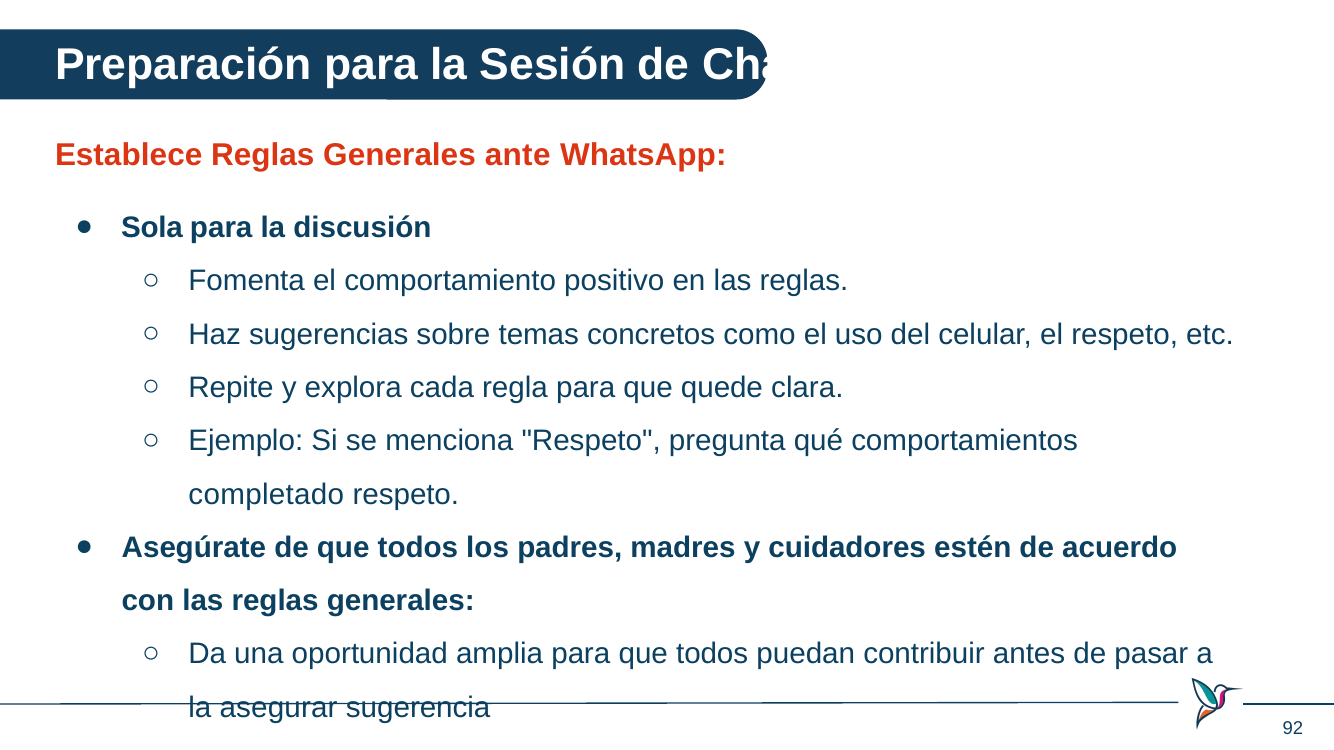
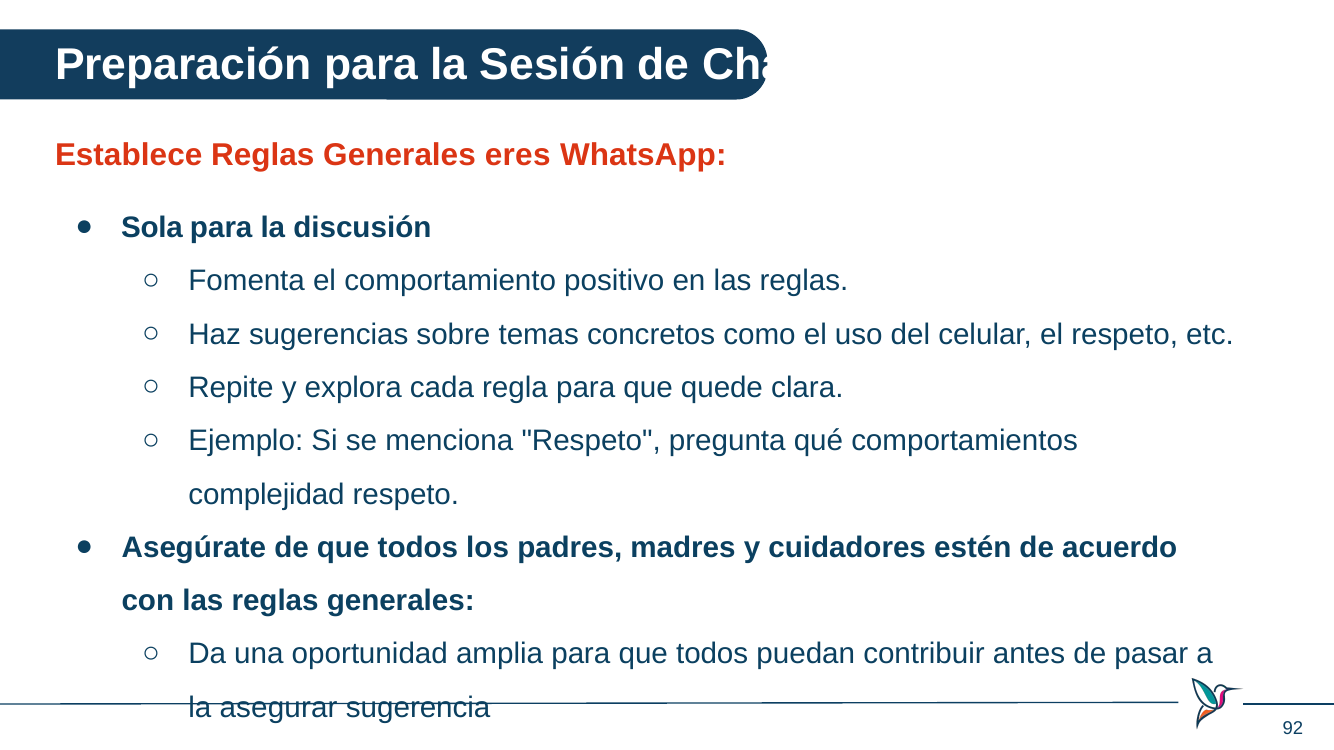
ante: ante -> eres
completado: completado -> complejidad
